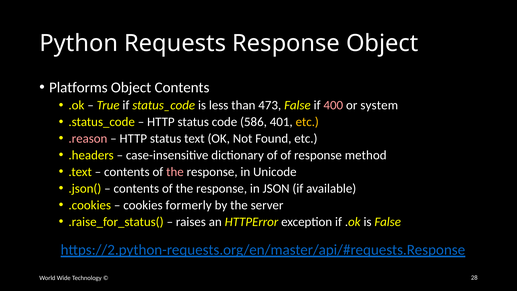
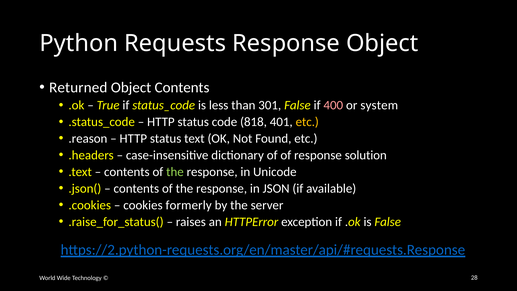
Platforms: Platforms -> Returned
473: 473 -> 301
586: 586 -> 818
.reason colour: pink -> white
method: method -> solution
the at (175, 172) colour: pink -> light green
